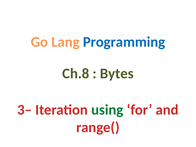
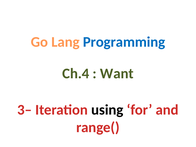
Ch.8: Ch.8 -> Ch.4
Bytes: Bytes -> Want
using colour: green -> black
